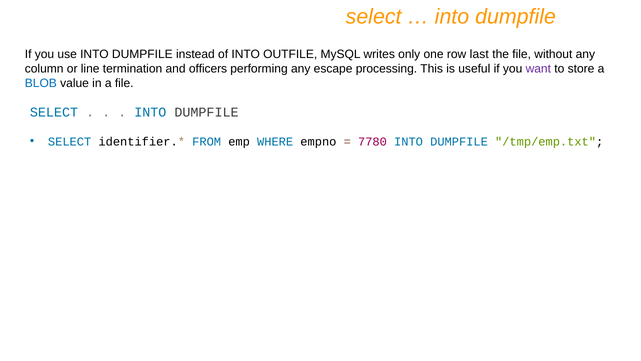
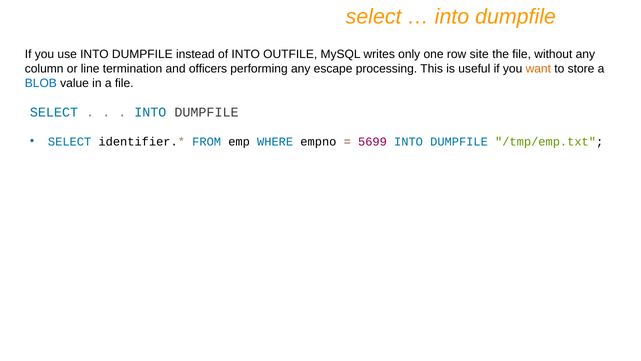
last: last -> site
want colour: purple -> orange
7780: 7780 -> 5699
